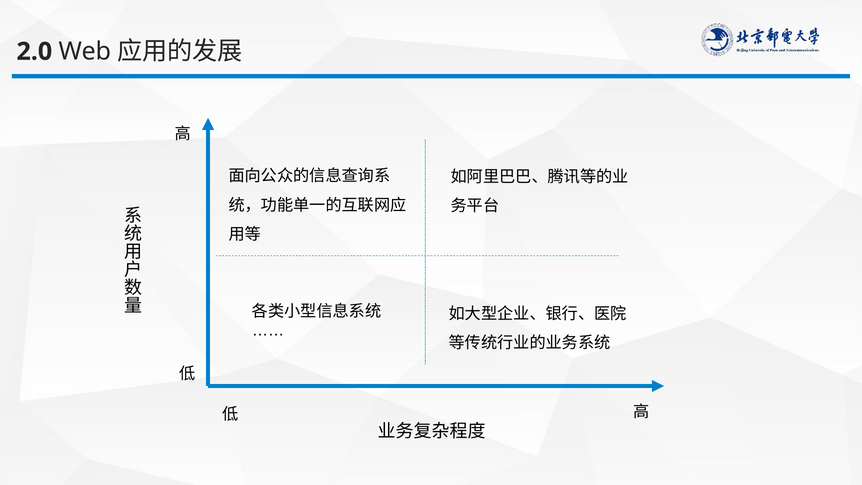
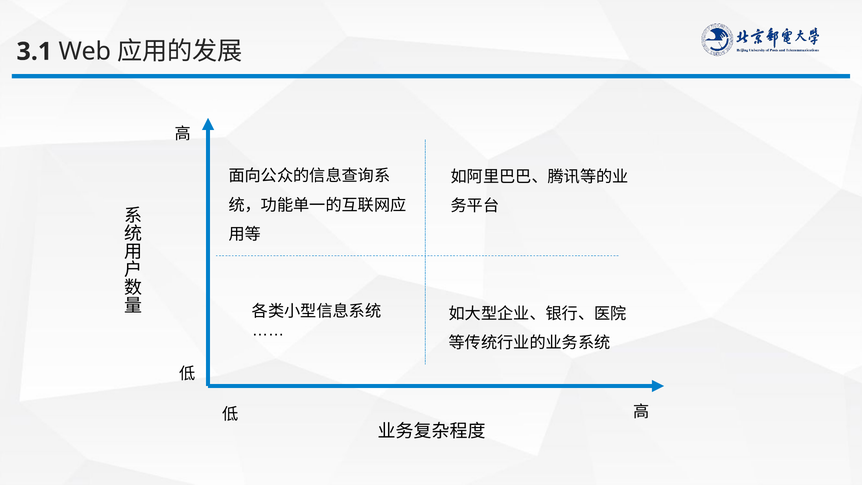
2.0: 2.0 -> 3.1
